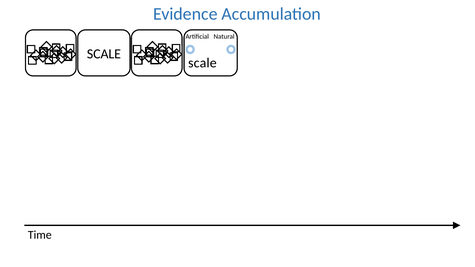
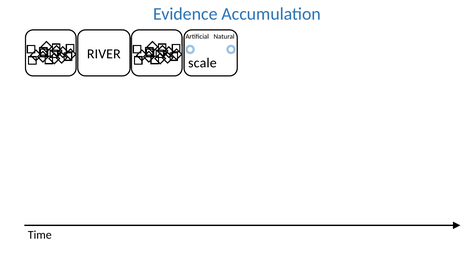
SCALE at (104, 54): SCALE -> RIVER
